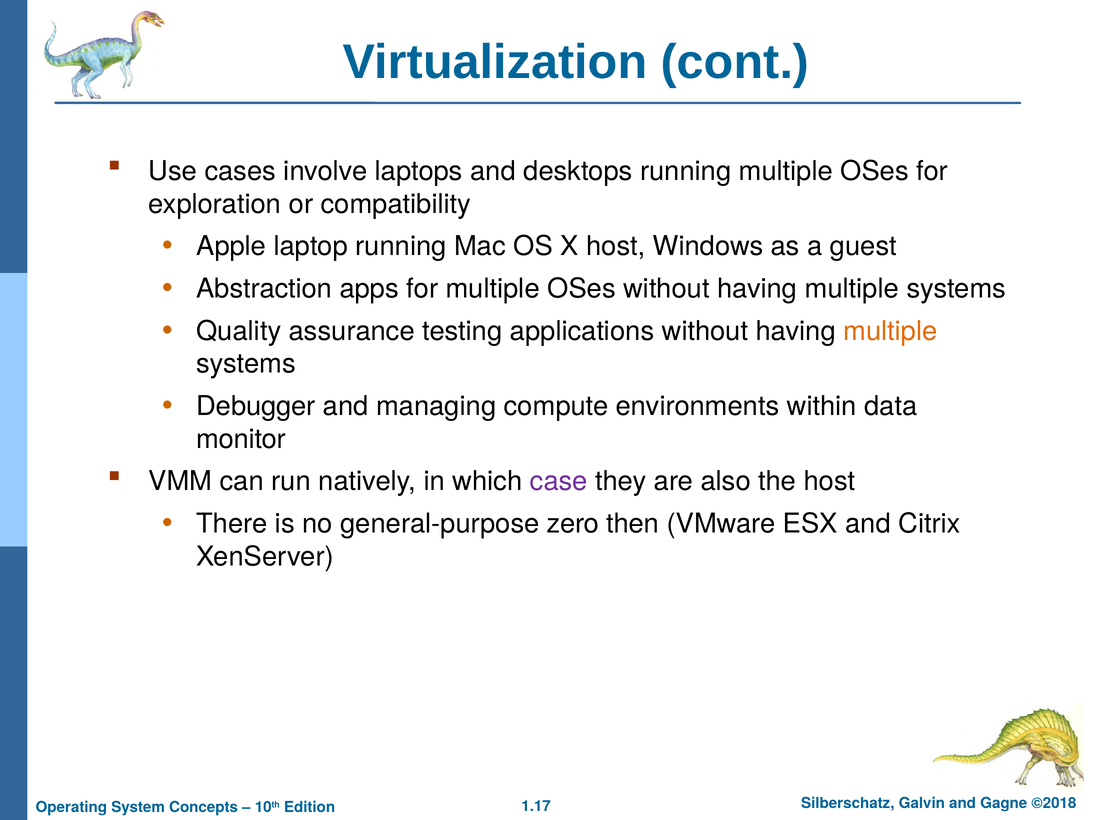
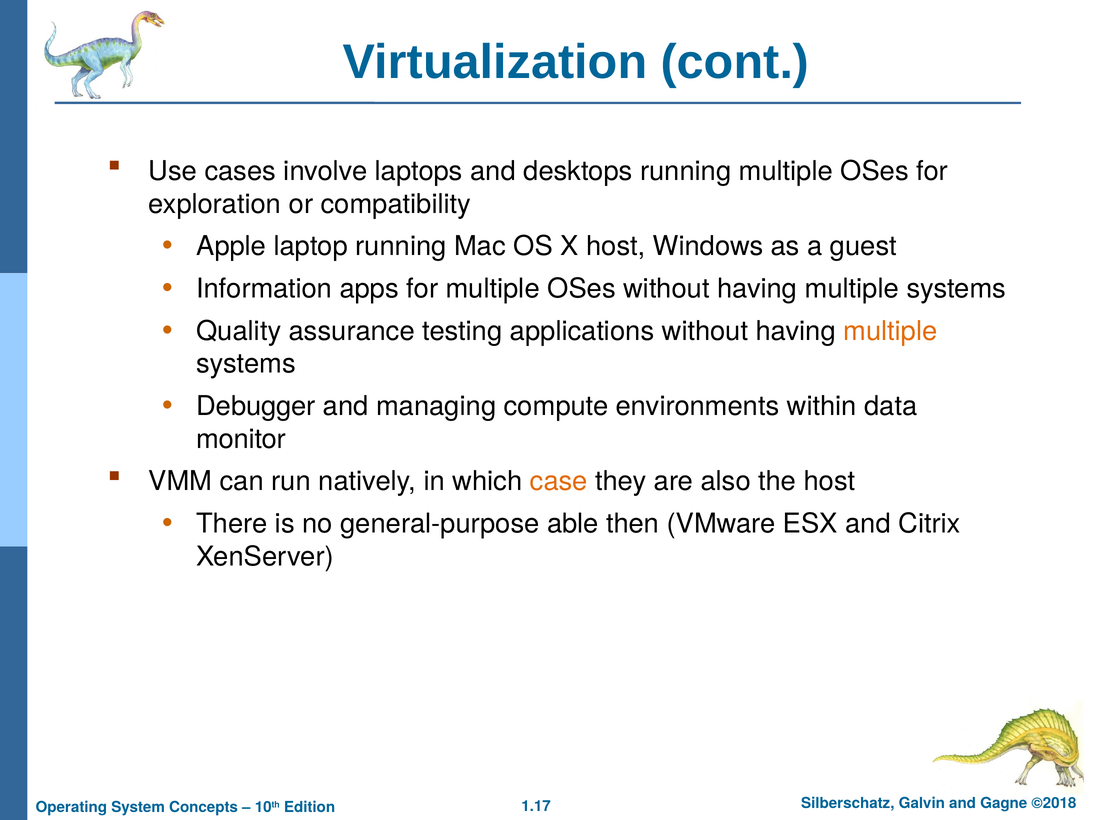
Abstraction: Abstraction -> Information
case colour: purple -> orange
zero: zero -> able
